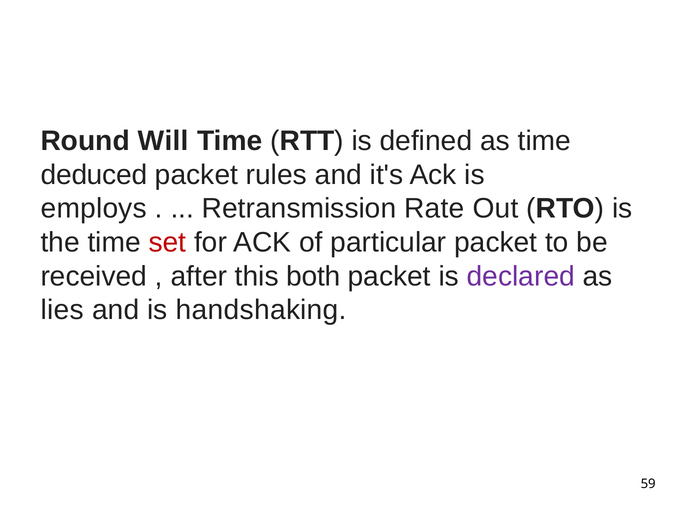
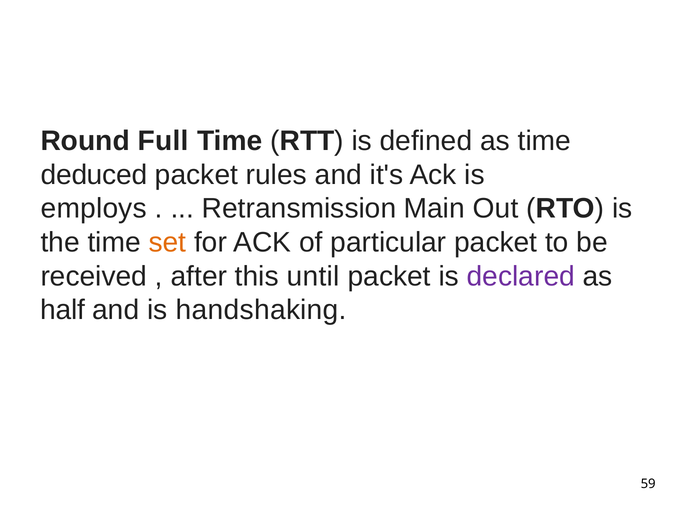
Will: Will -> Full
Rate: Rate -> Main
set colour: red -> orange
both: both -> until
lies: lies -> half
